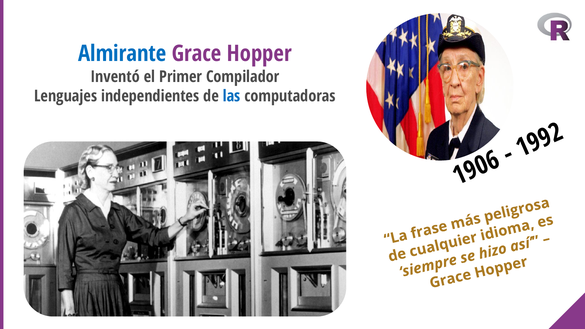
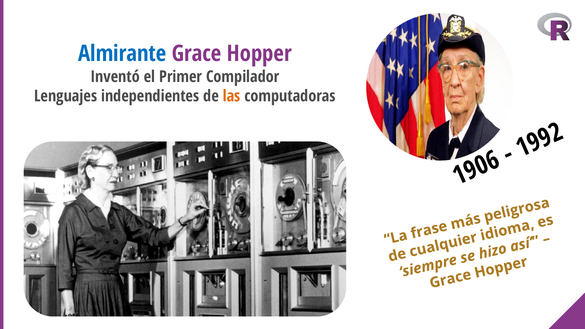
las colour: blue -> orange
